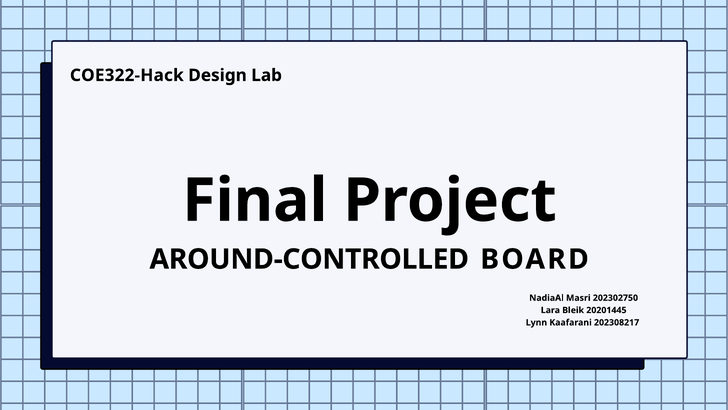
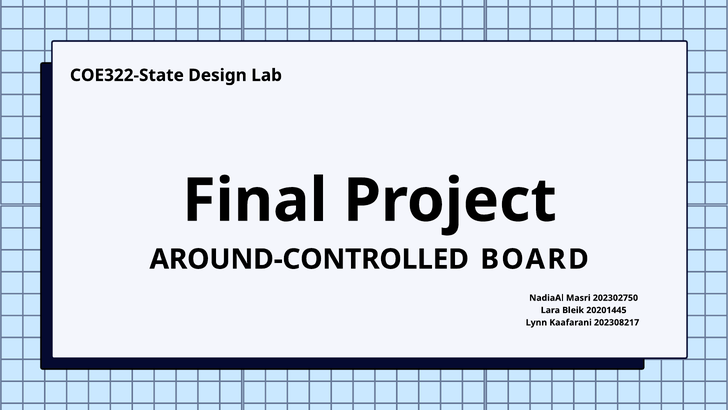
COE322-Hack: COE322-Hack -> COE322-State
